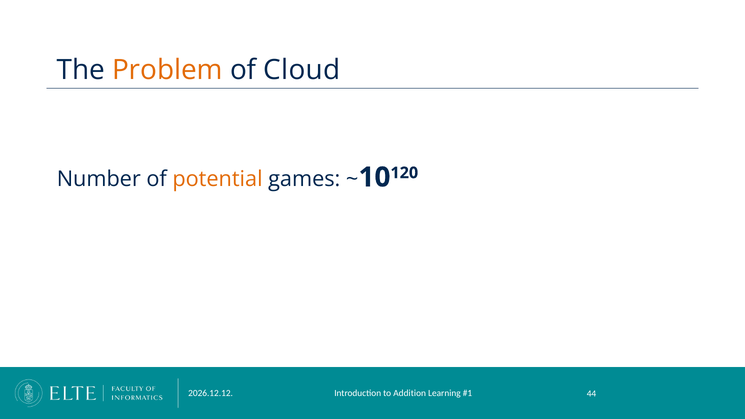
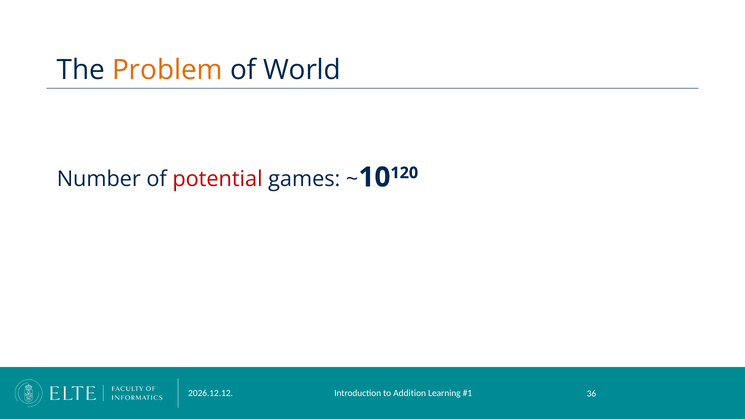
Cloud: Cloud -> World
potential colour: orange -> red
44: 44 -> 36
